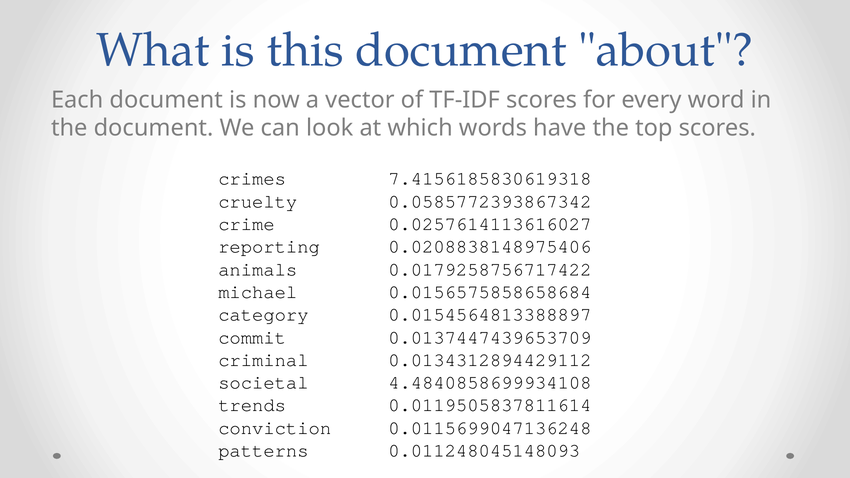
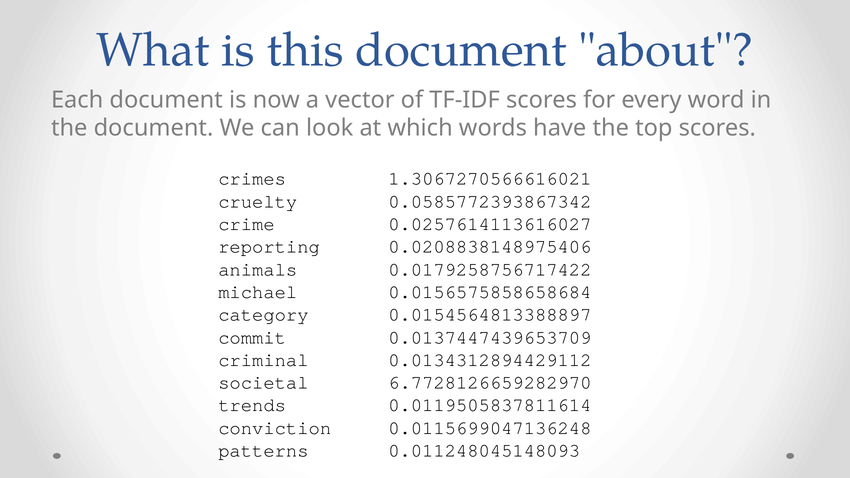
7.4156185830619318: 7.4156185830619318 -> 1.3067270566616021
4.4840858699934108: 4.4840858699934108 -> 6.7728126659282970
